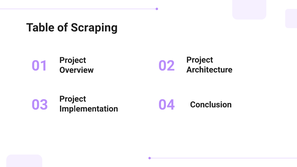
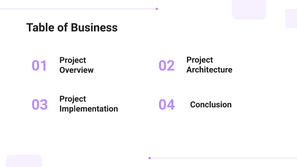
Scraping: Scraping -> Business
